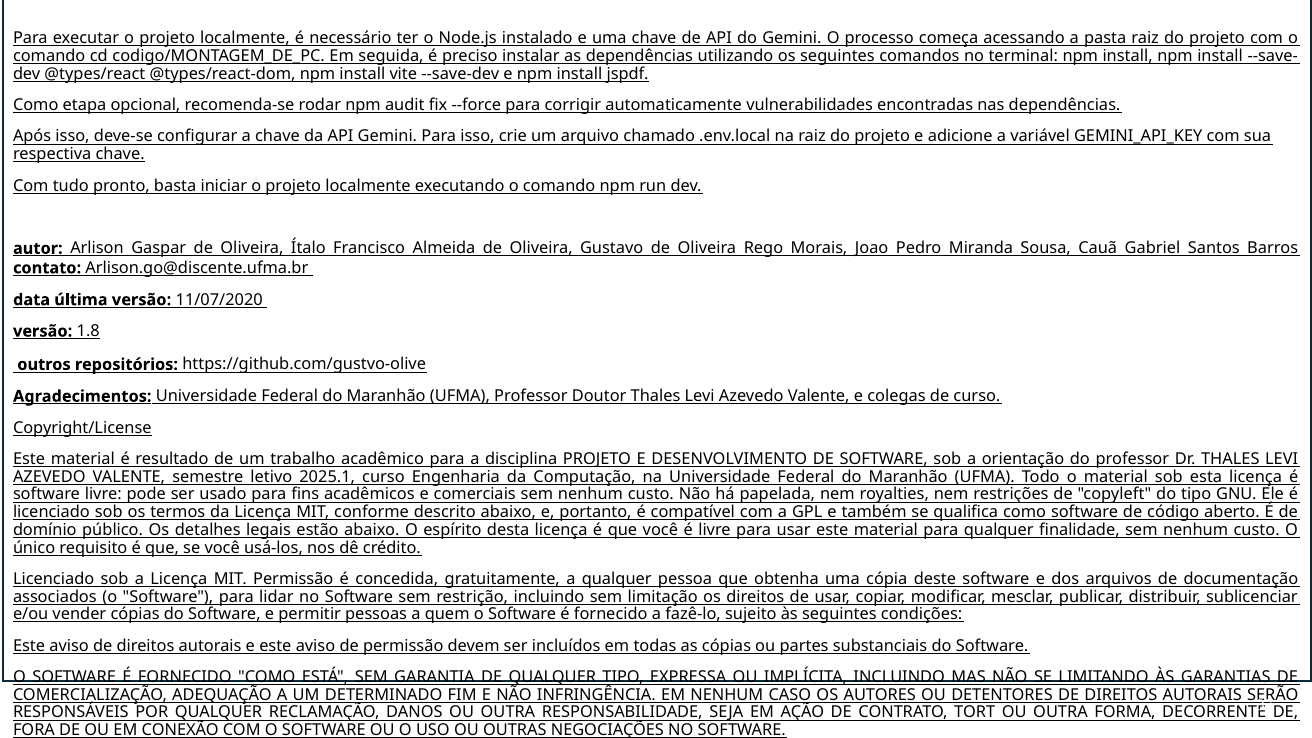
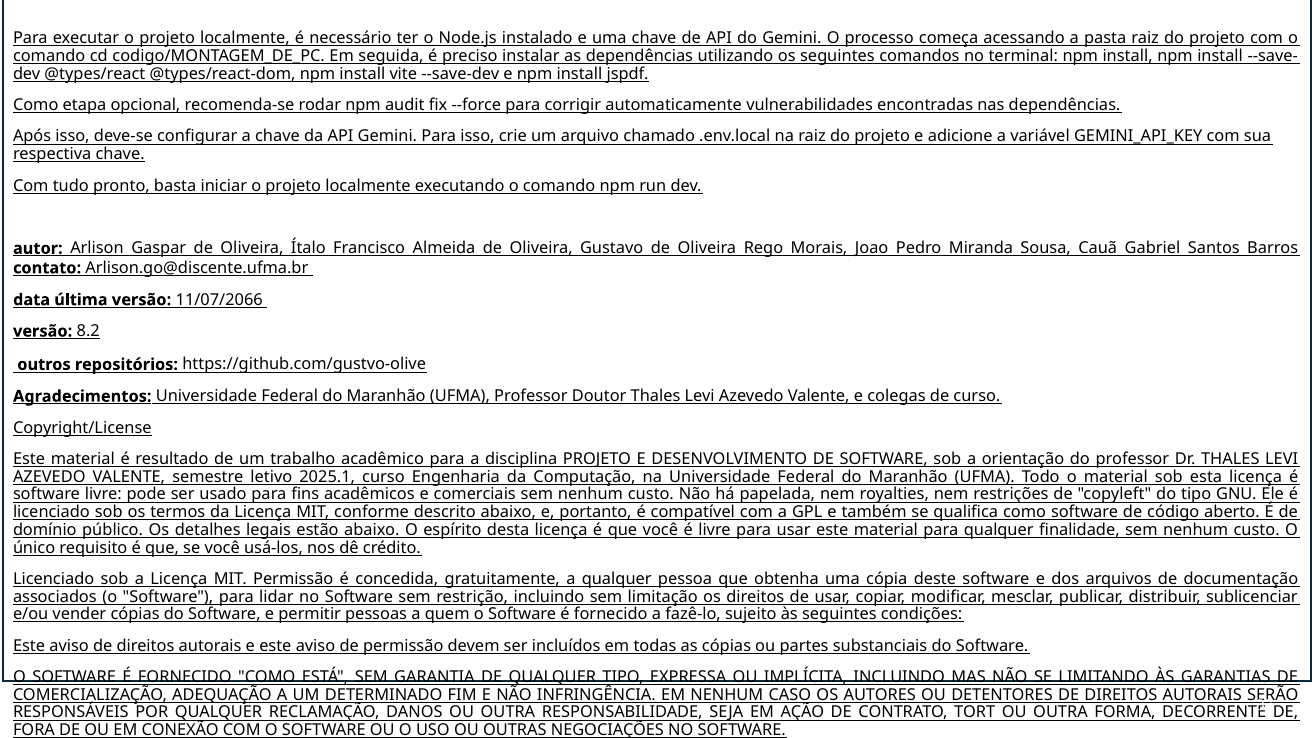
11/07/2020: 11/07/2020 -> 11/07/2066
1.8: 1.8 -> 8.2
